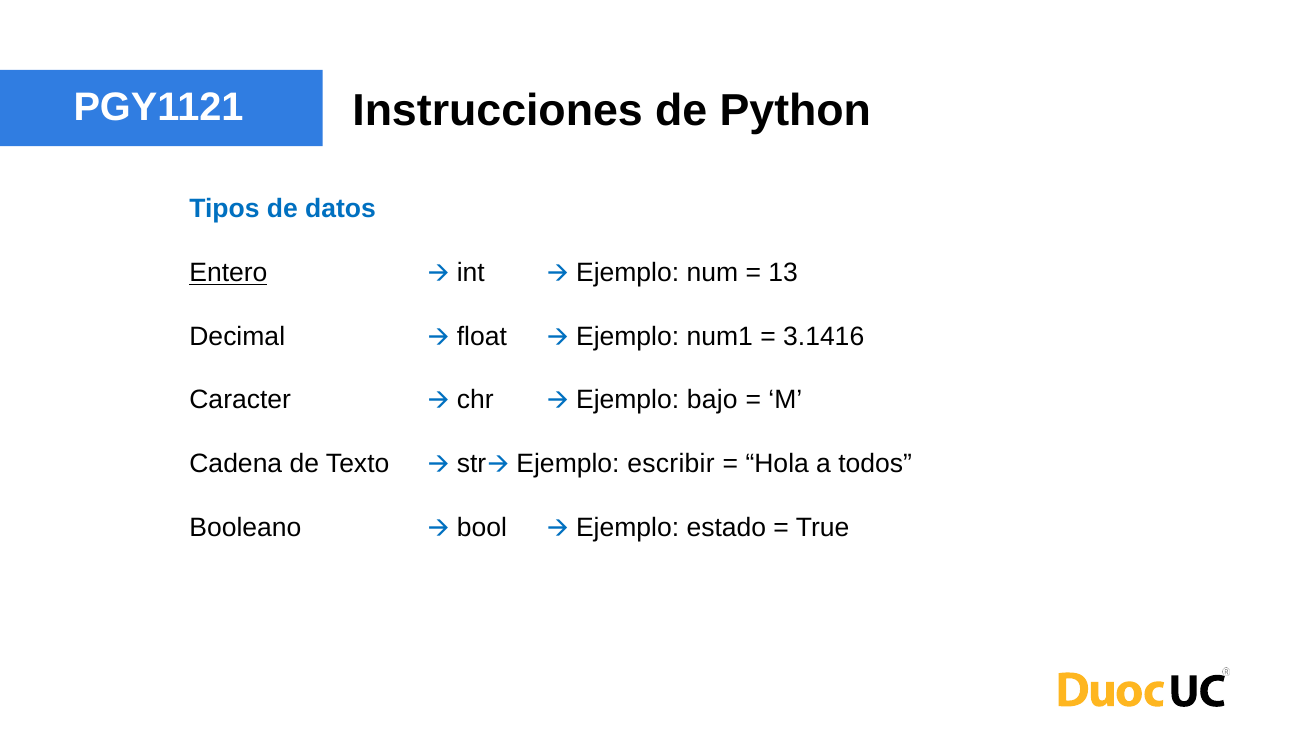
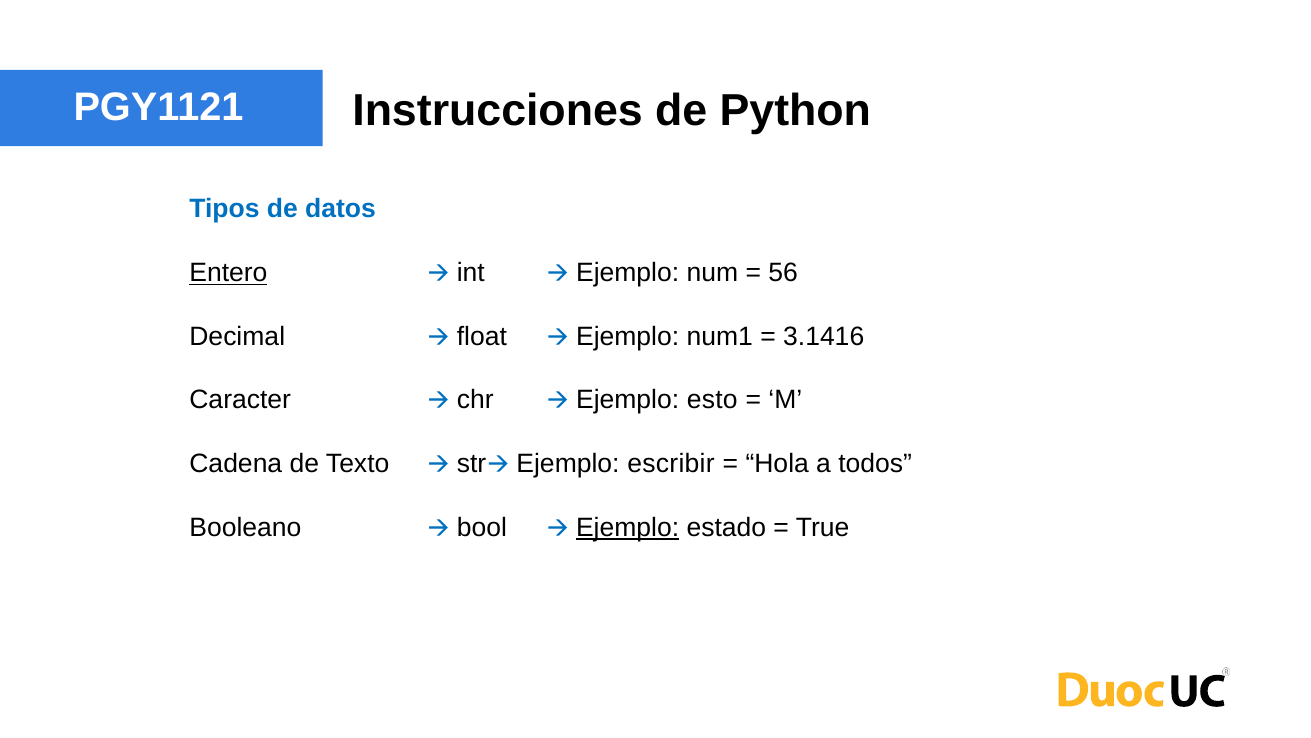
13: 13 -> 56
bajo: bajo -> esto
Ejemplo at (628, 527) underline: none -> present
